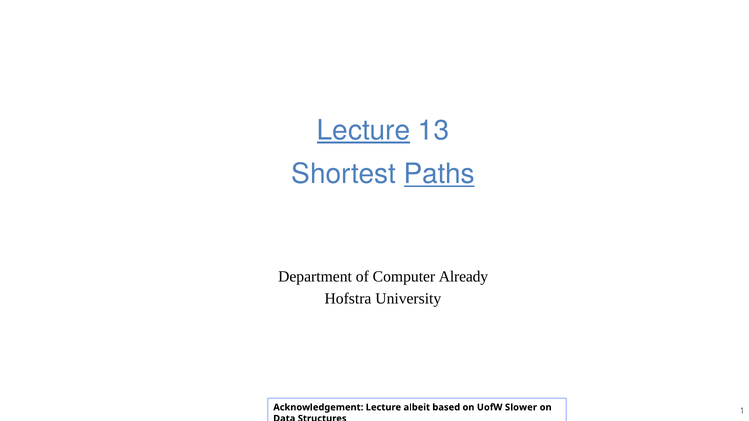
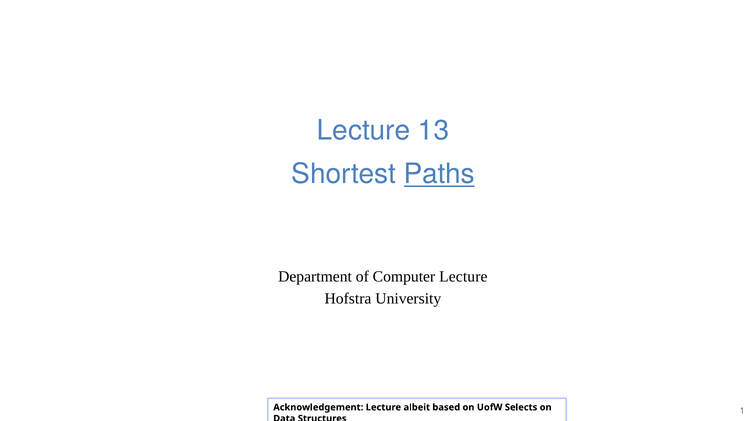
Lecture at (364, 131) underline: present -> none
Computer Already: Already -> Lecture
Slower: Slower -> Selects
